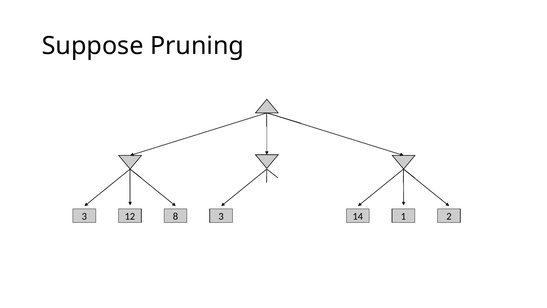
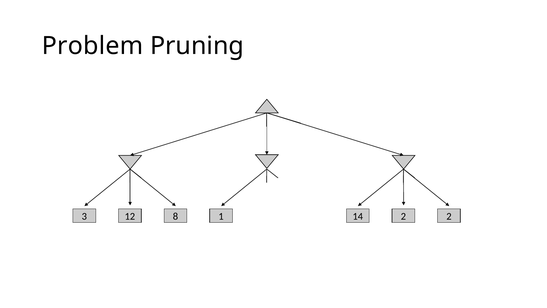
Suppose: Suppose -> Problem
3 3: 3 -> 1
8 1: 1 -> 2
